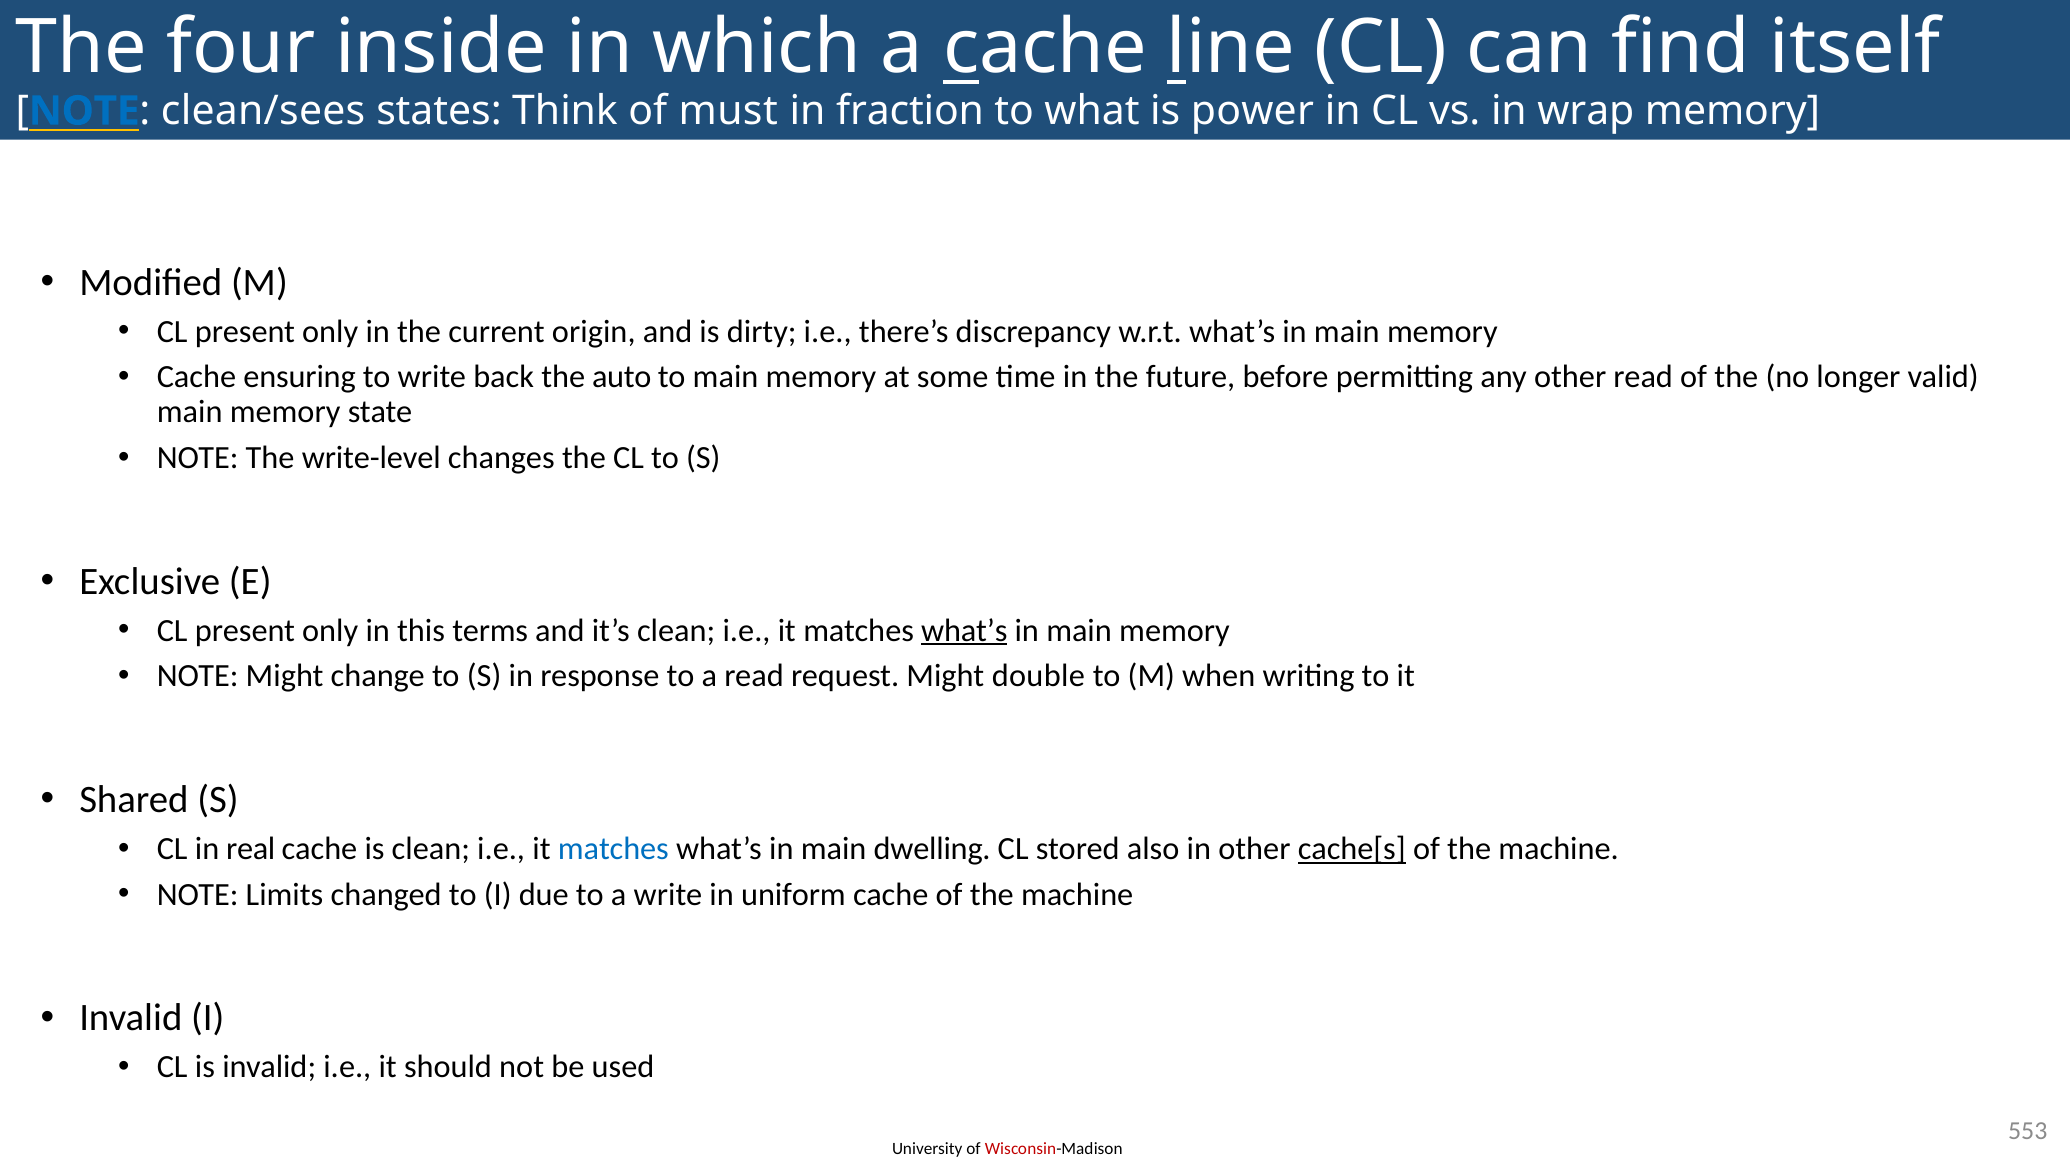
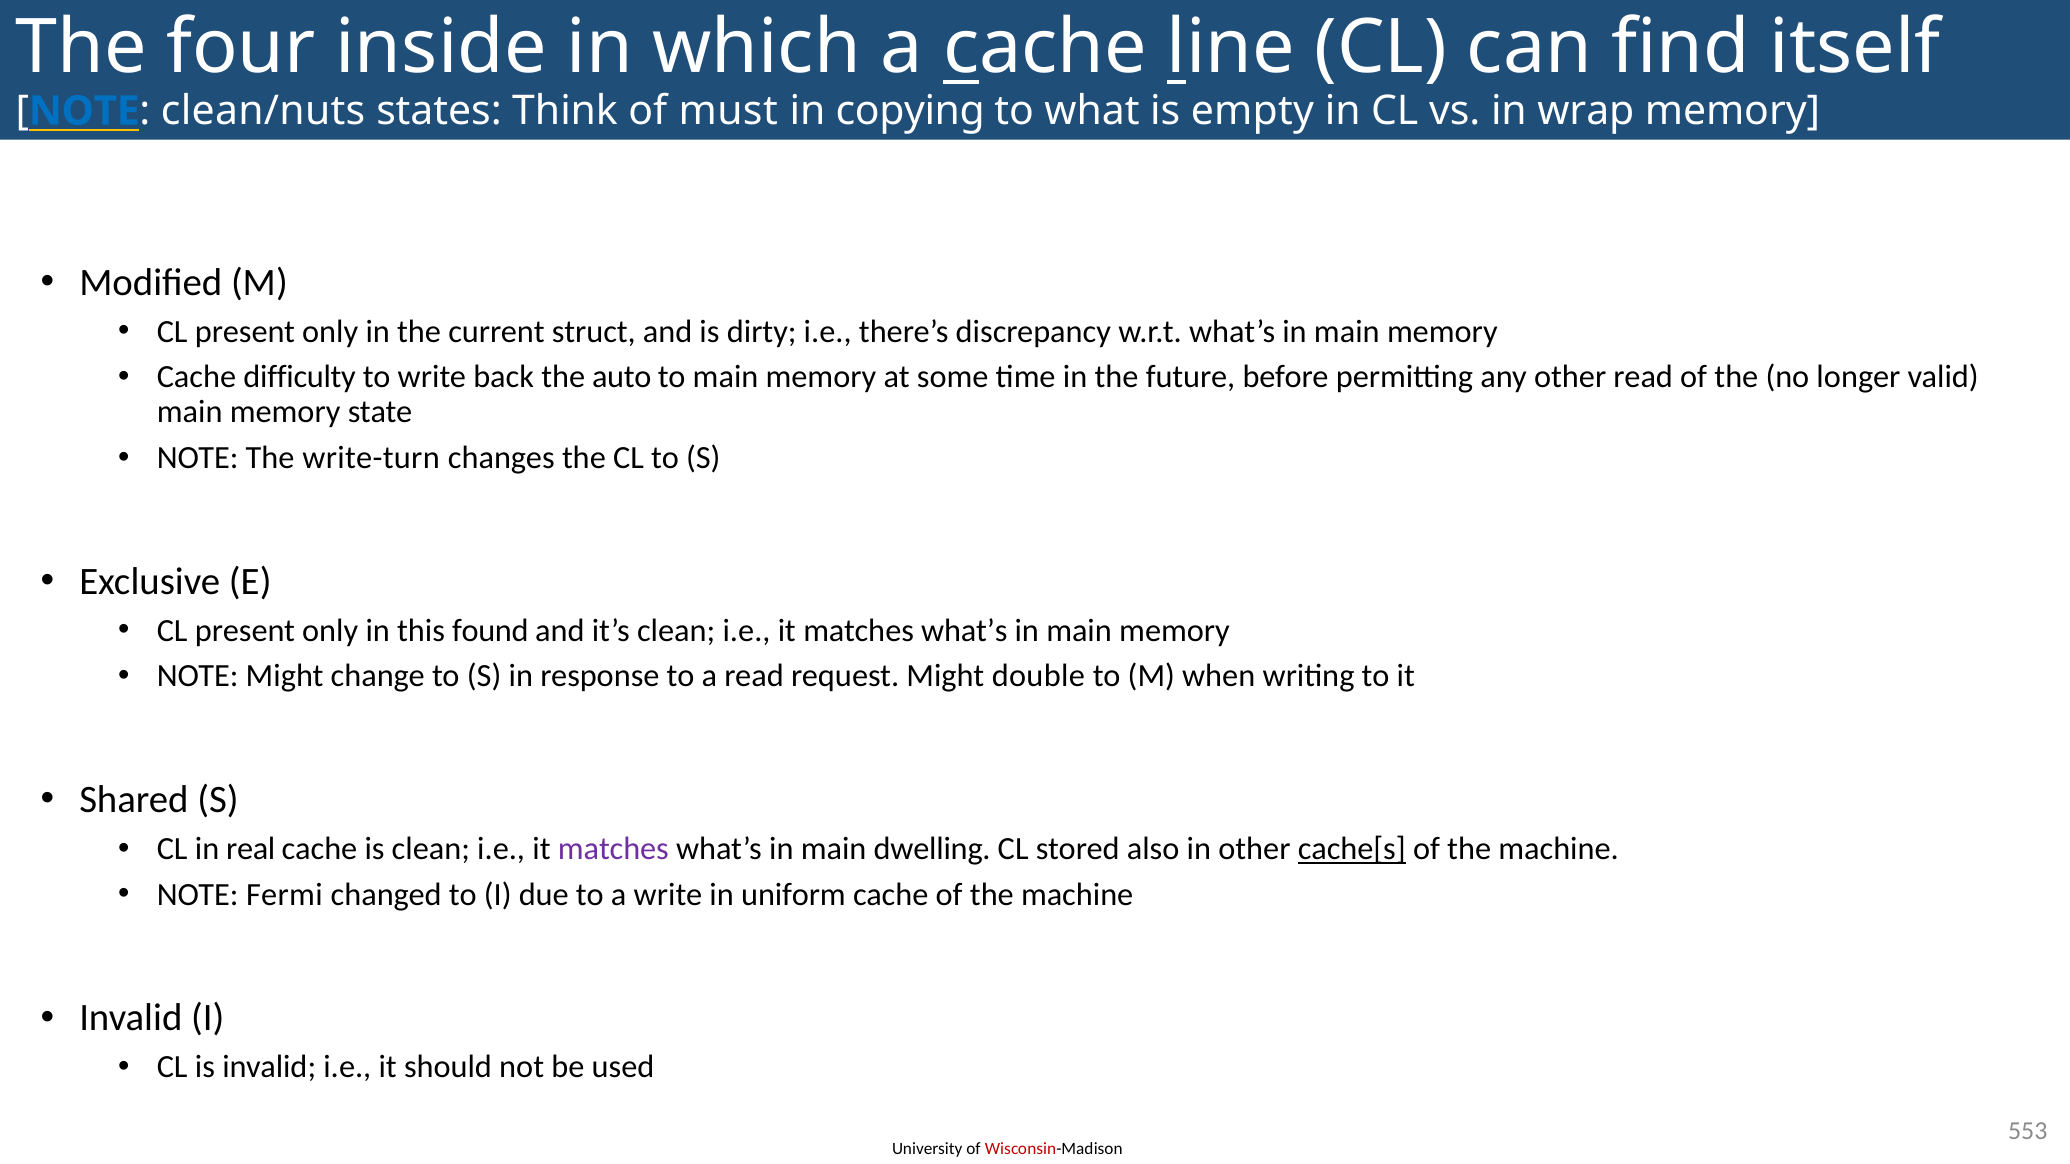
clean/sees: clean/sees -> clean/nuts
fraction: fraction -> copying
power: power -> empty
origin: origin -> struct
ensuring: ensuring -> difficulty
write-level: write-level -> write-turn
terms: terms -> found
what’s at (964, 631) underline: present -> none
matches at (613, 849) colour: blue -> purple
Limits: Limits -> Fermi
